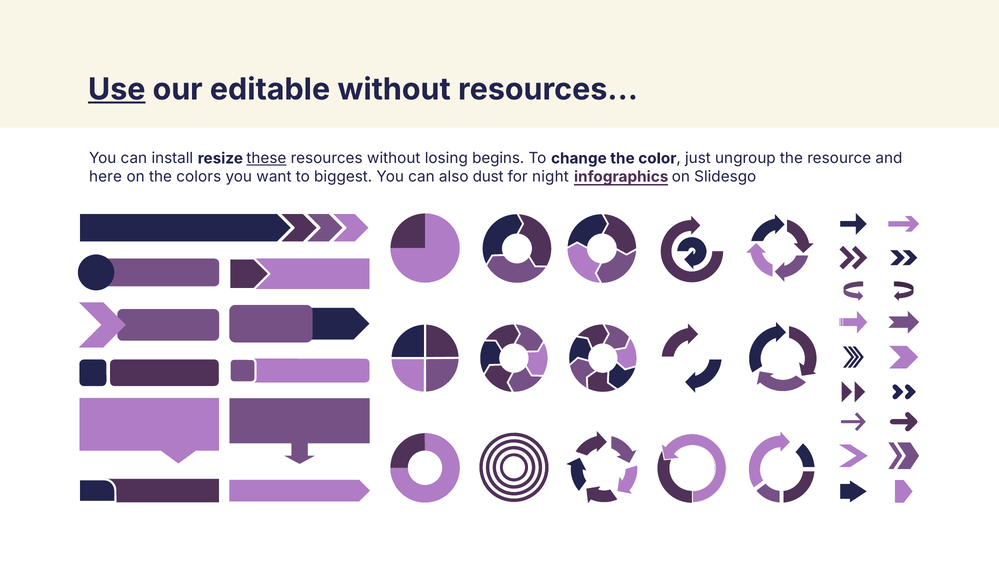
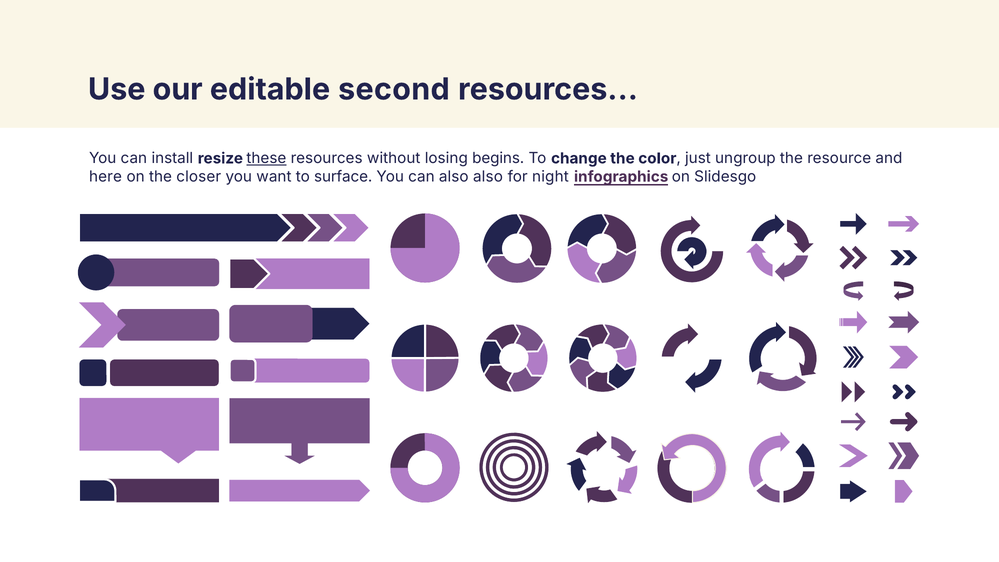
Use underline: present -> none
editable without: without -> second
colors: colors -> closer
biggest: biggest -> surface
also dust: dust -> also
